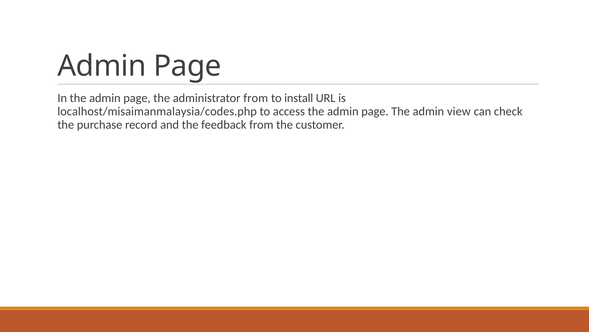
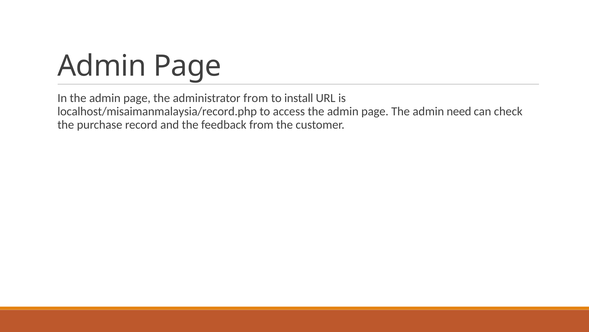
localhost/misaimanmalaysia/codes.php: localhost/misaimanmalaysia/codes.php -> localhost/misaimanmalaysia/record.php
view: view -> need
